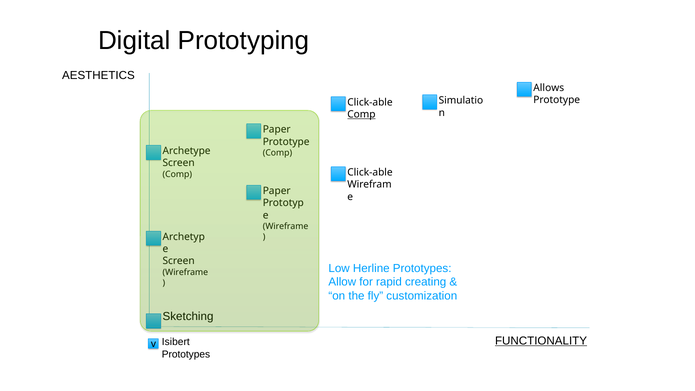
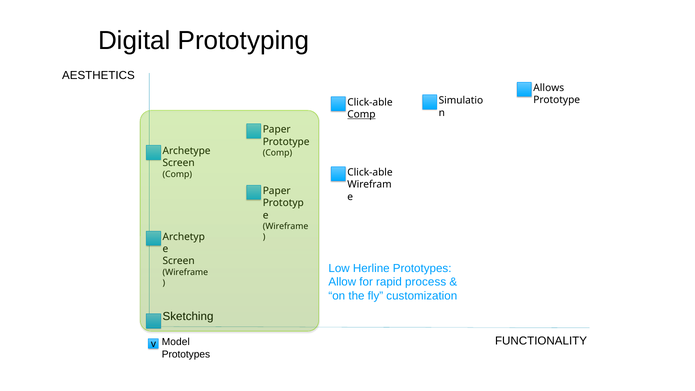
creating: creating -> process
FUNCTIONALITY underline: present -> none
Isibert: Isibert -> Model
